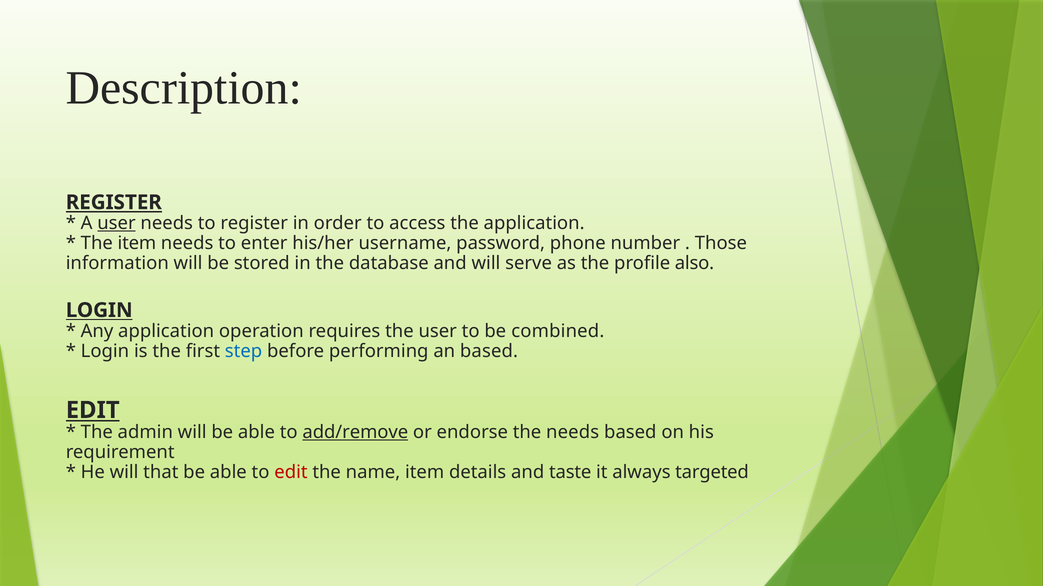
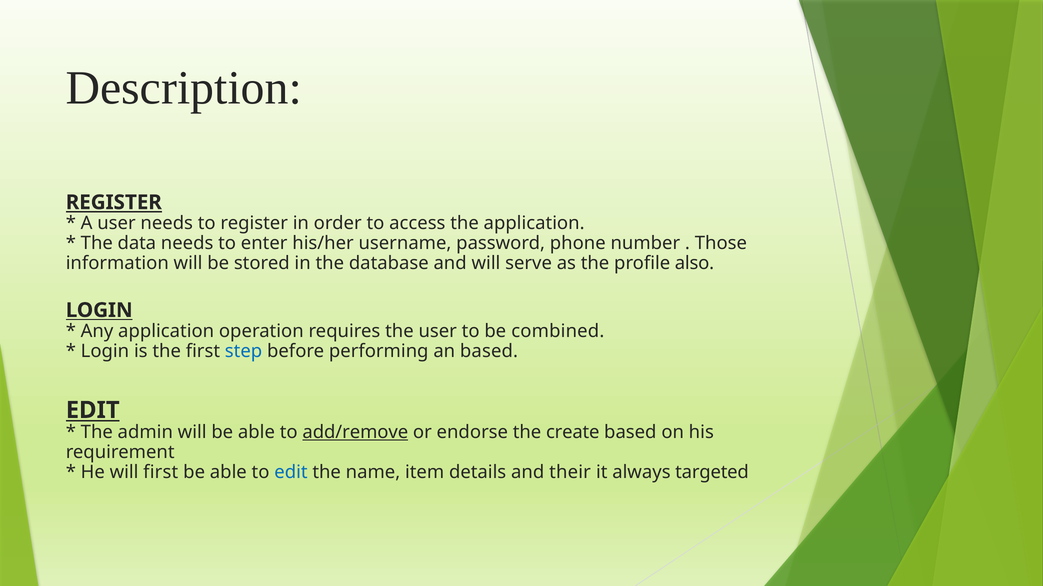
user at (116, 223) underline: present -> none
The item: item -> data
the needs: needs -> create
will that: that -> first
edit at (291, 473) colour: red -> blue
taste: taste -> their
